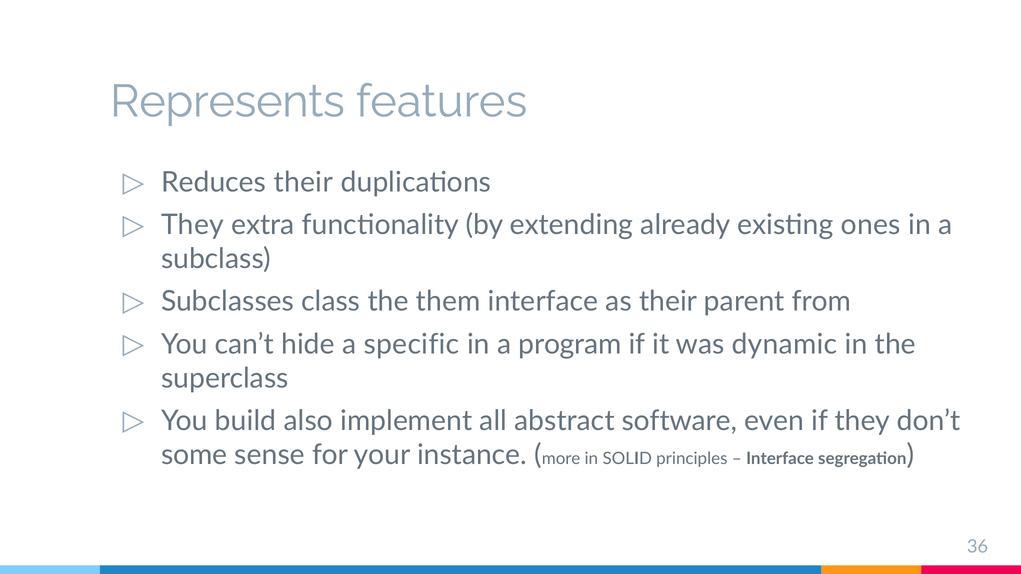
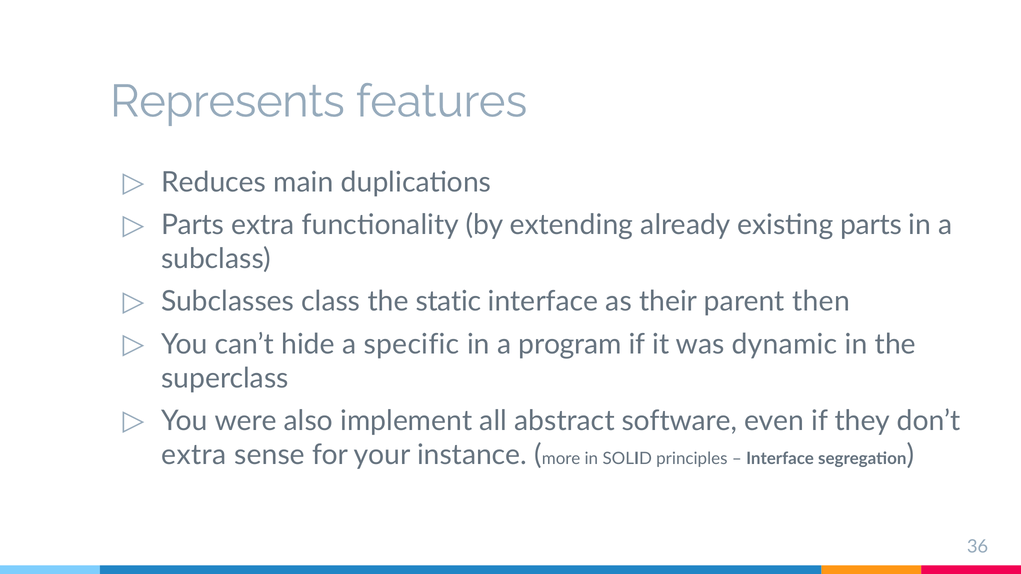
Reduces their: their -> main
They at (192, 225): They -> Parts
existing ones: ones -> parts
them: them -> static
from: from -> then
build: build -> were
some at (194, 455): some -> extra
